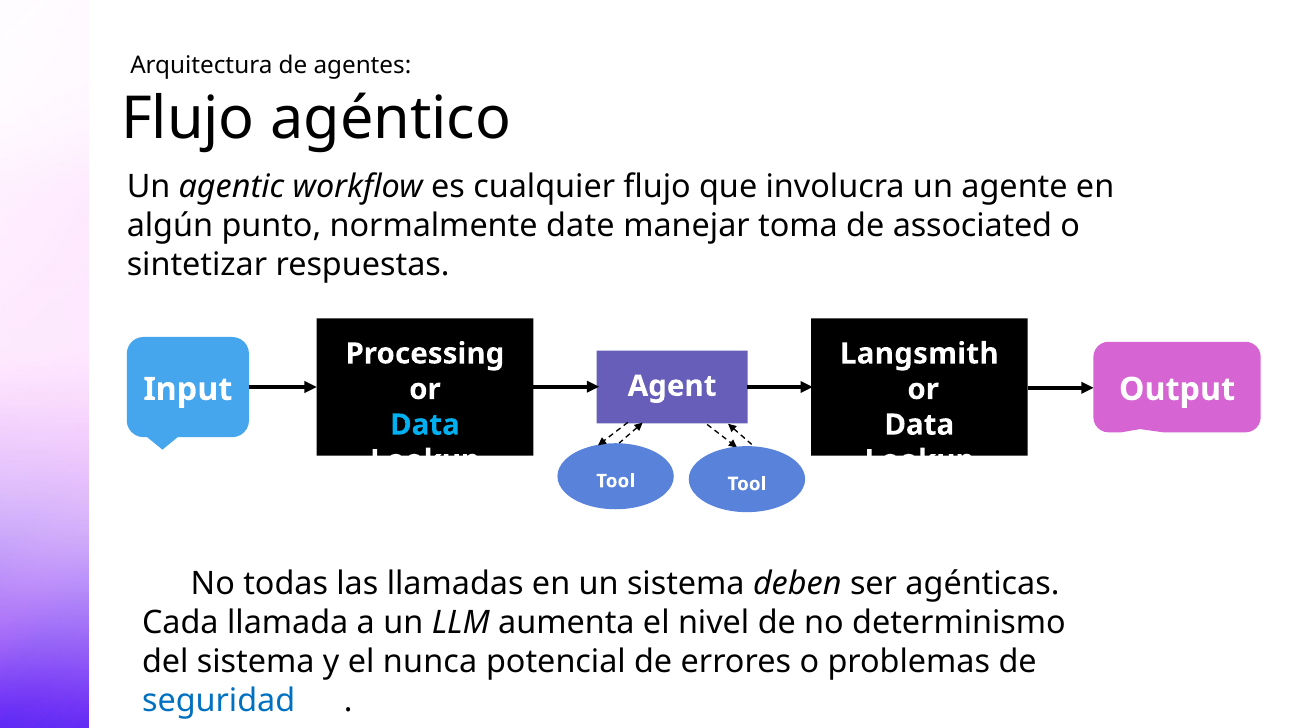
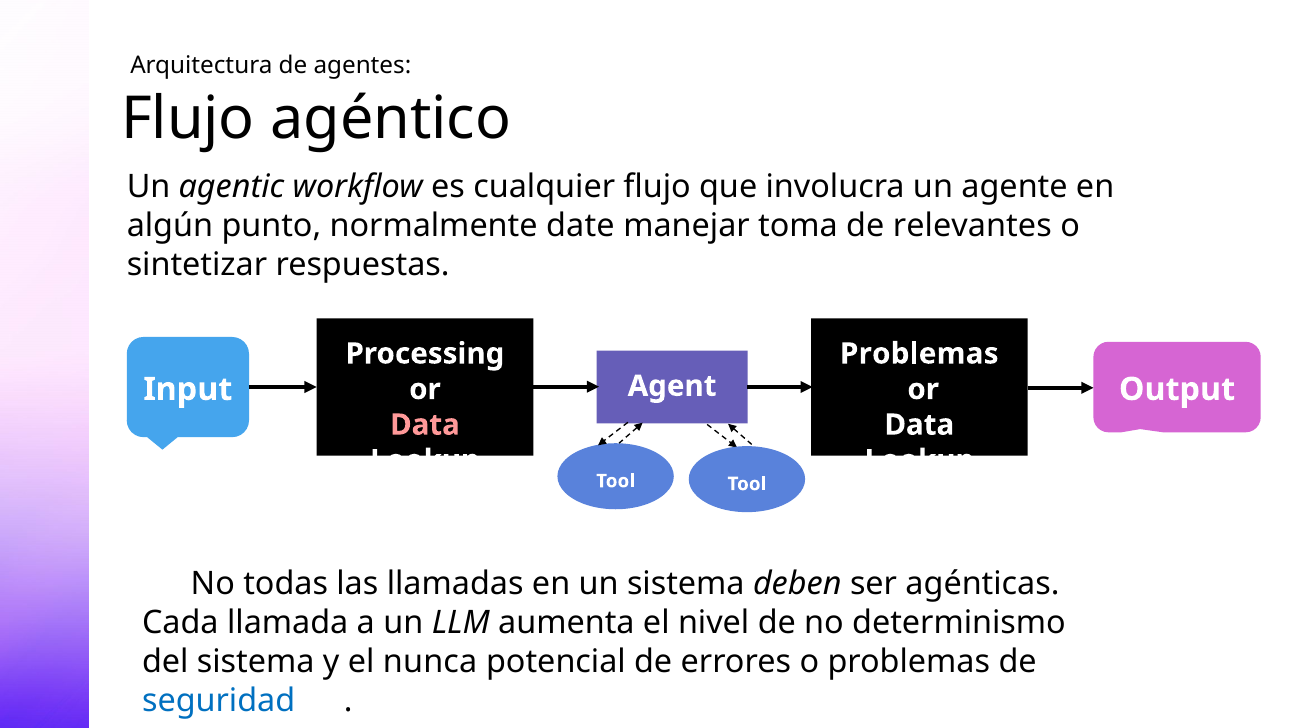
associated: associated -> relevantes
Langsmith at (919, 354): Langsmith -> Problemas
Data at (425, 425) colour: light blue -> pink
